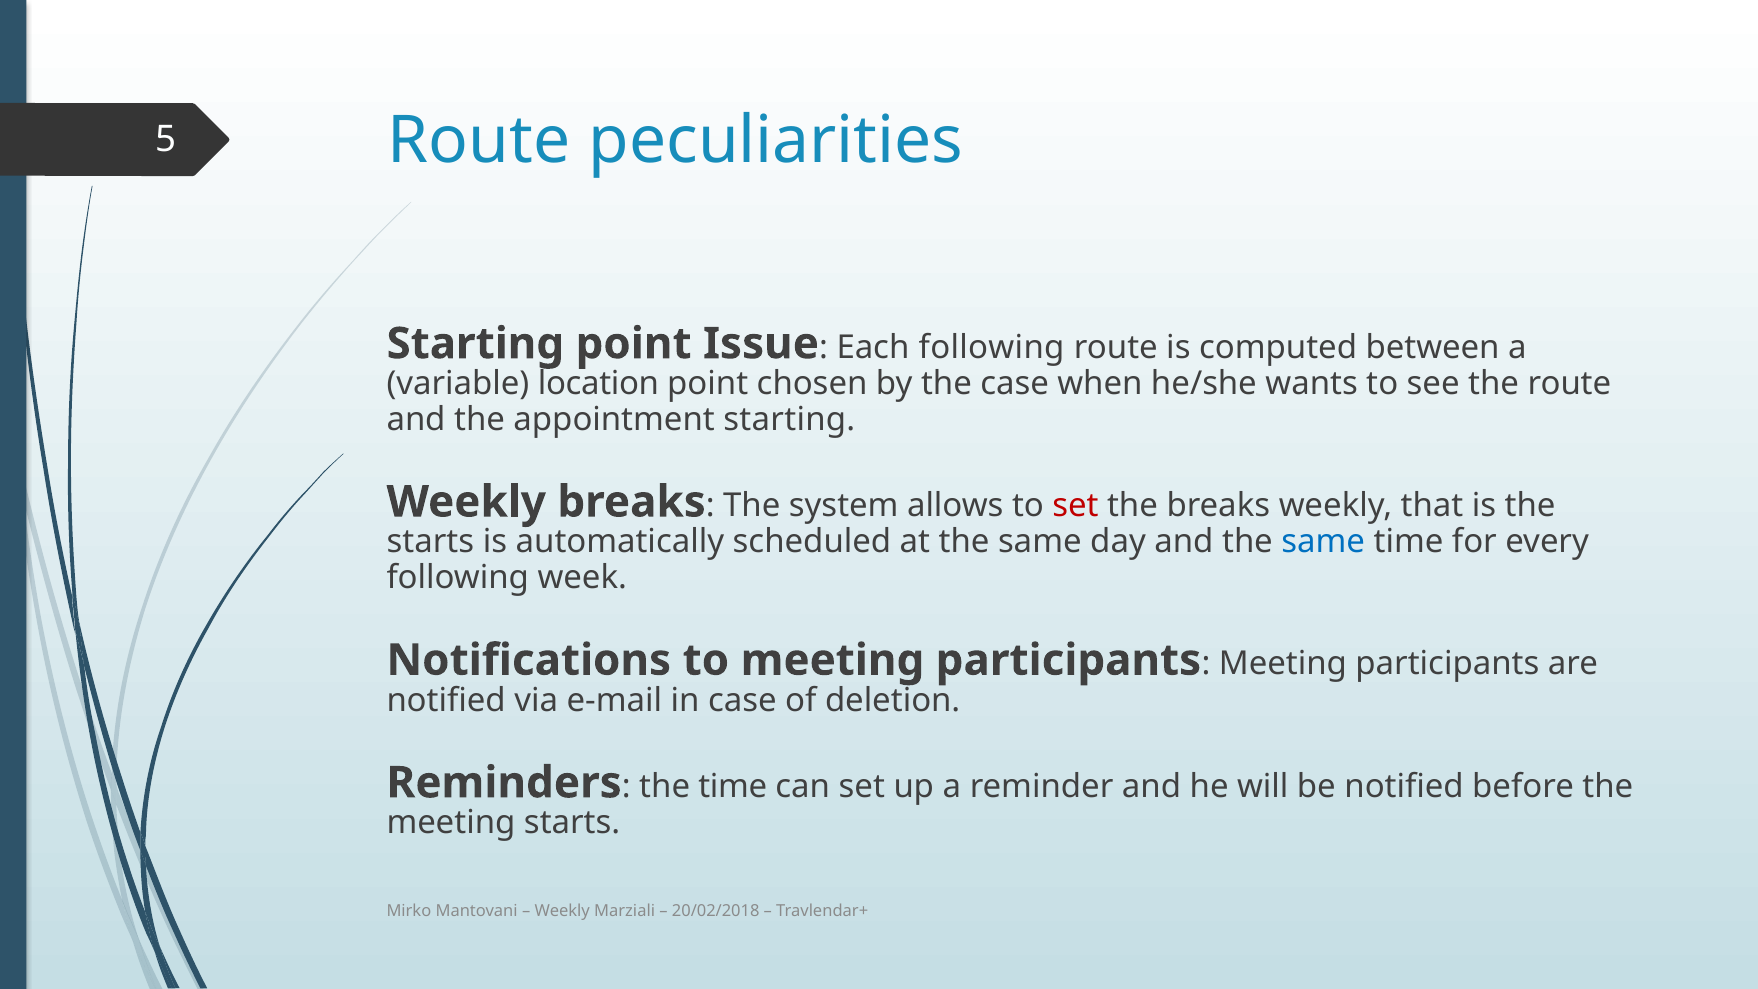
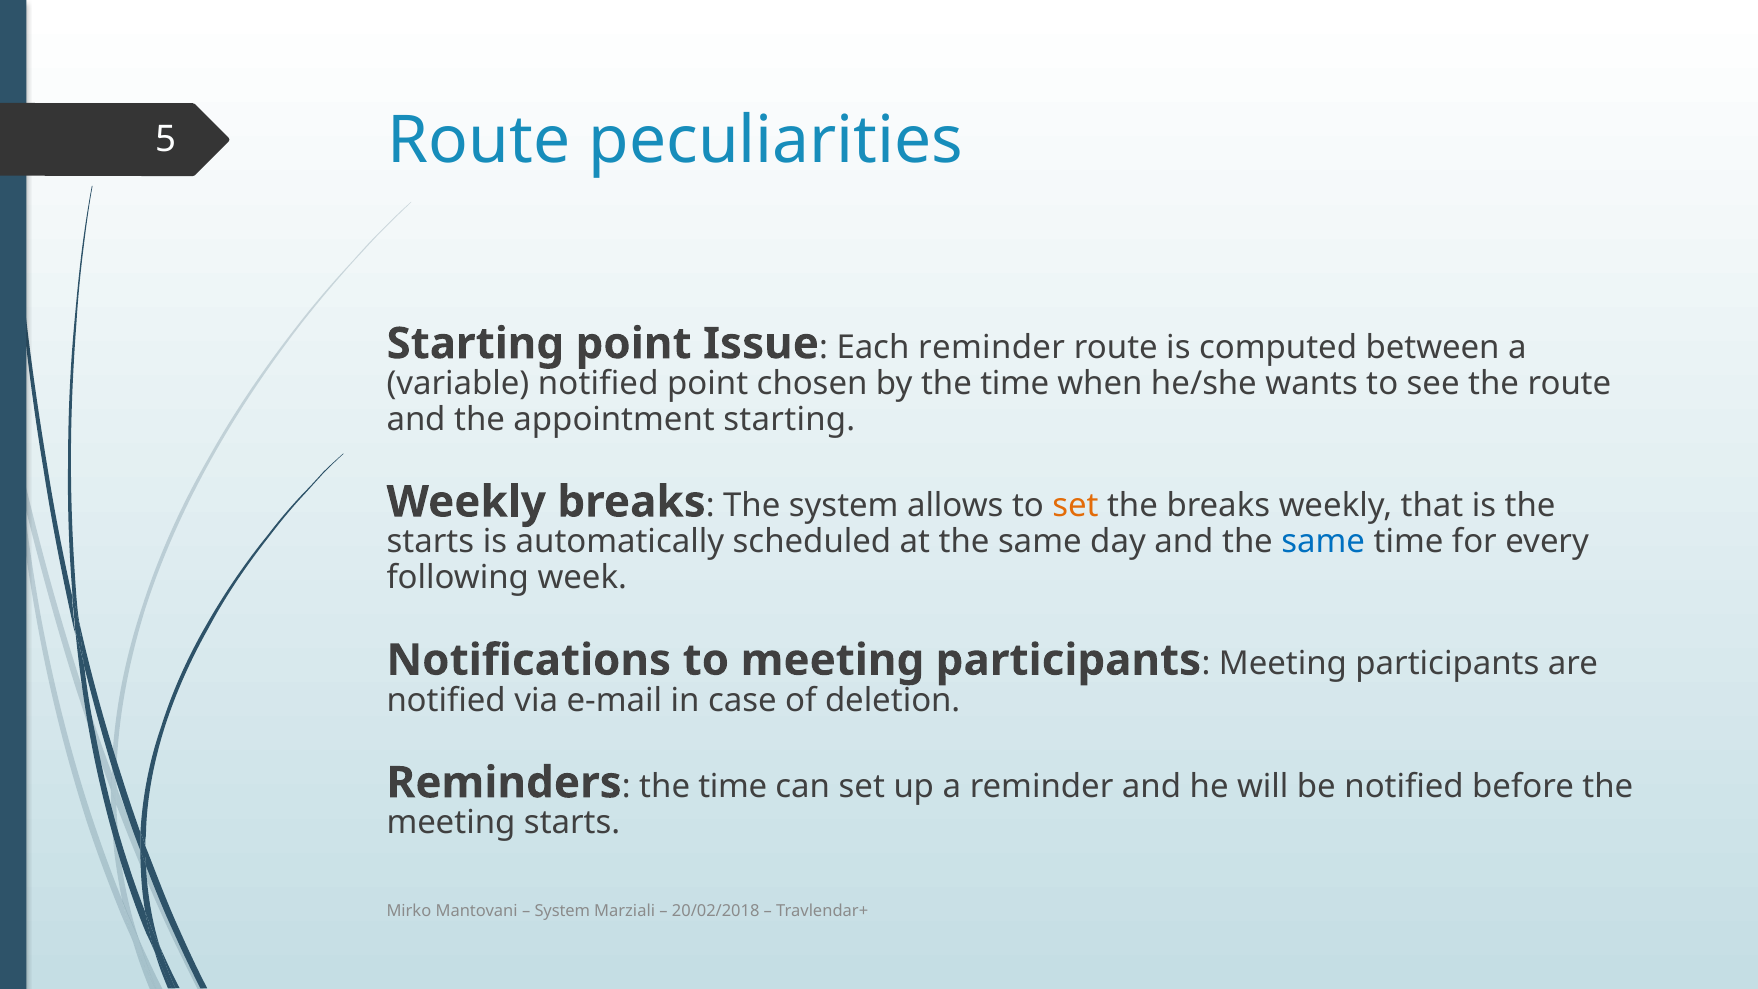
Each following: following -> reminder
variable location: location -> notified
by the case: case -> time
set at (1076, 506) colour: red -> orange
Weekly at (562, 911): Weekly -> System
